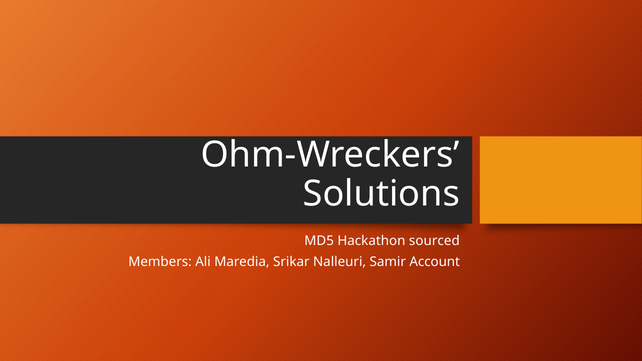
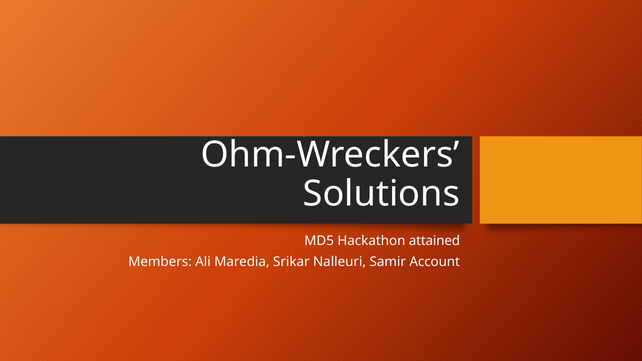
sourced: sourced -> attained
